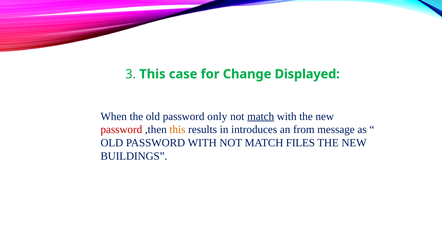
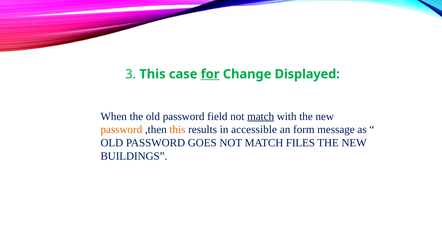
for underline: none -> present
only: only -> field
password at (121, 129) colour: red -> orange
introduces: introduces -> accessible
from: from -> form
PASSWORD WITH: WITH -> GOES
